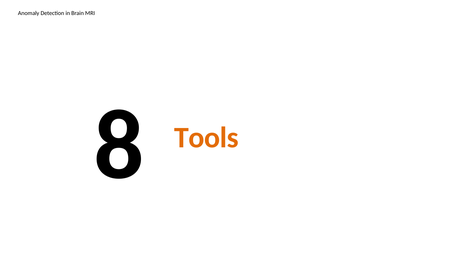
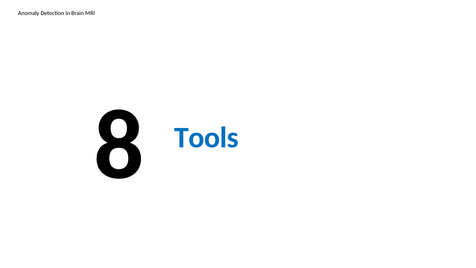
Tools colour: orange -> blue
